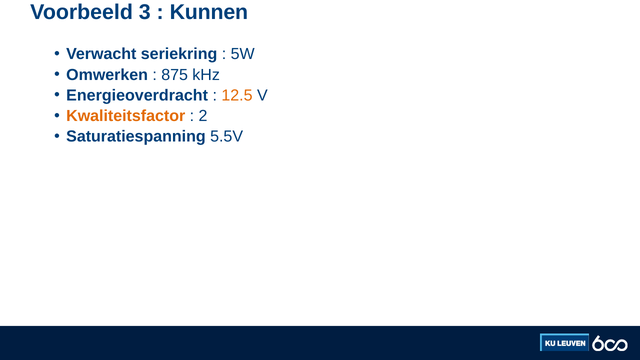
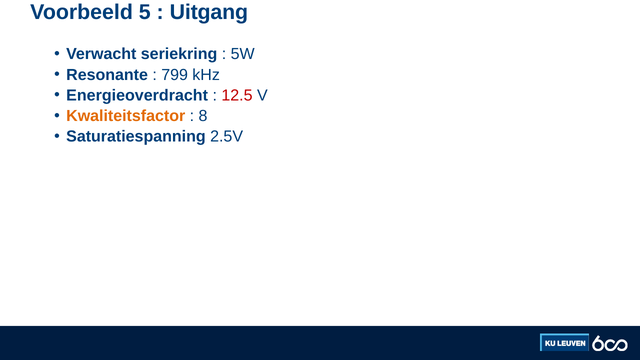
3: 3 -> 5
Kunnen: Kunnen -> Uitgang
Omwerken: Omwerken -> Resonante
875: 875 -> 799
12.5 colour: orange -> red
2: 2 -> 8
5.5V: 5.5V -> 2.5V
